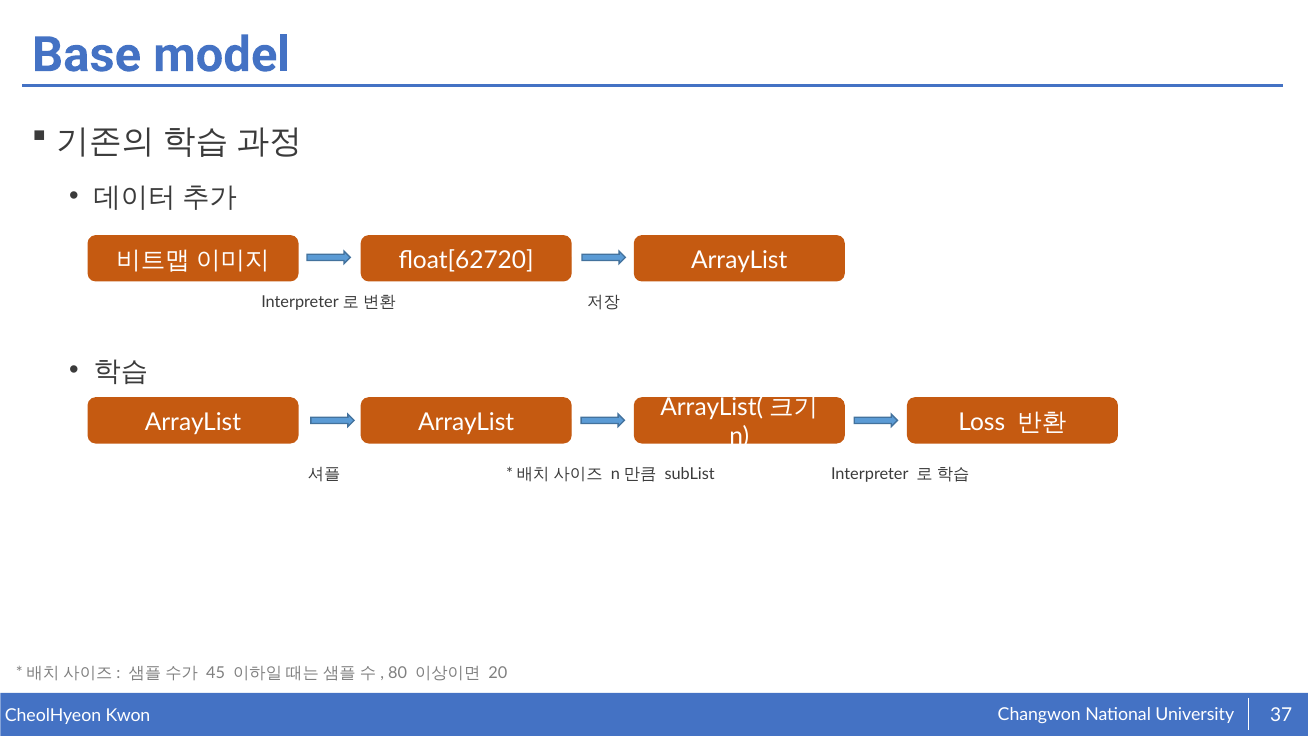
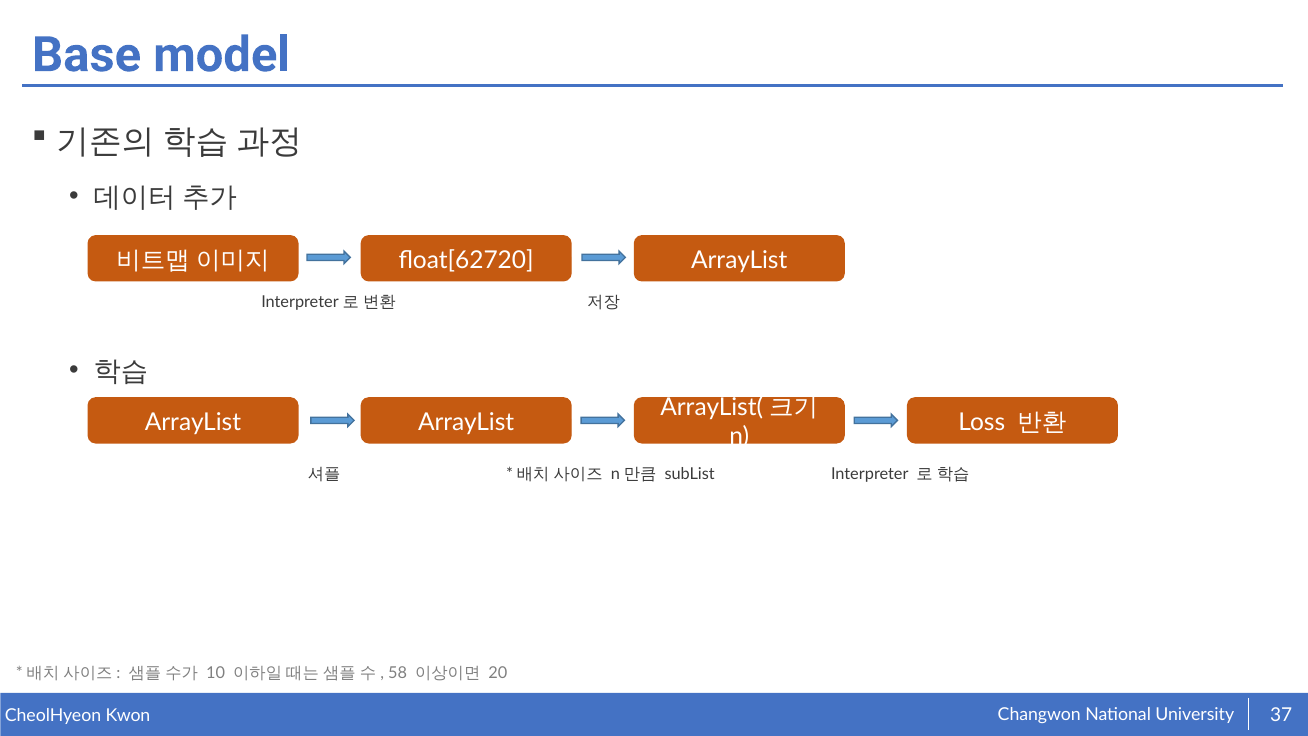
45: 45 -> 10
80: 80 -> 58
